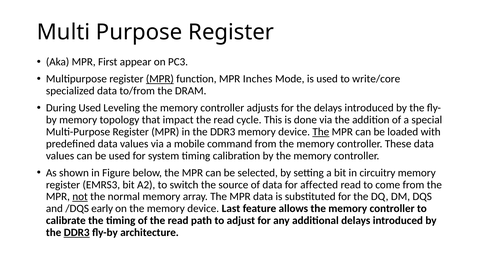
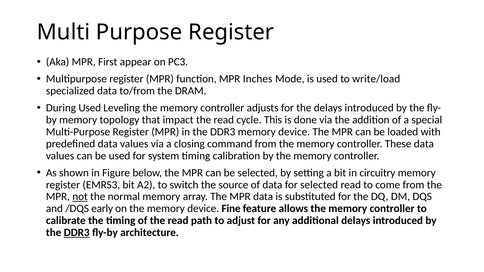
MPR at (160, 79) underline: present -> none
write/core: write/core -> write/load
The at (321, 132) underline: present -> none
mobile: mobile -> closing
for affected: affected -> selected
Last: Last -> Fine
